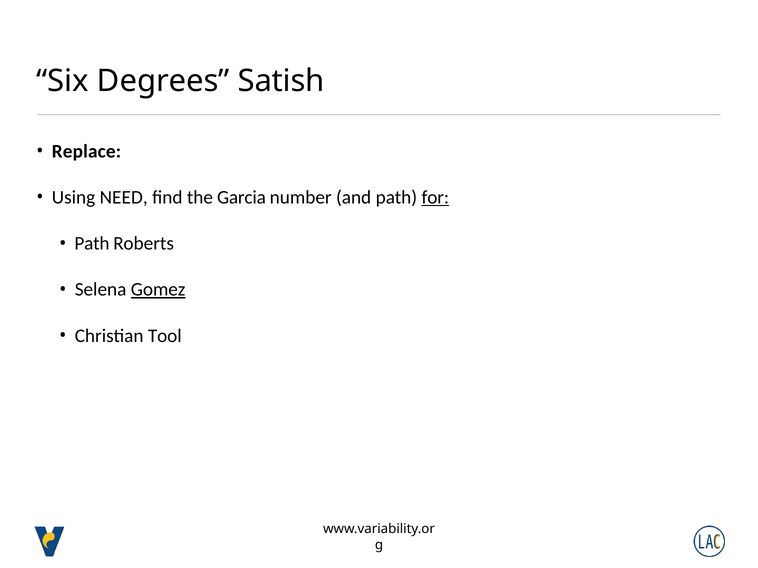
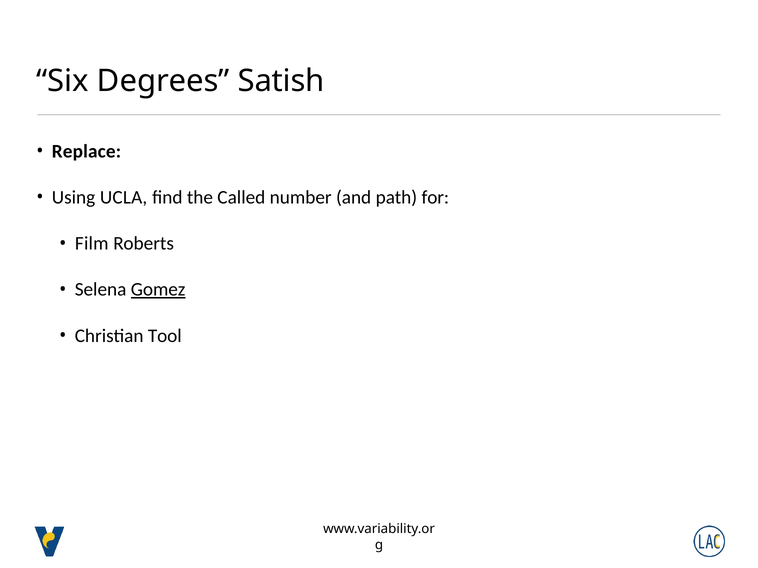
NEED: NEED -> UCLA
Garcia: Garcia -> Called
for underline: present -> none
Path at (92, 244): Path -> Film
